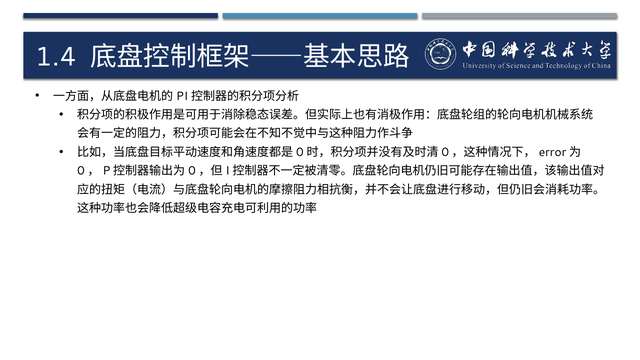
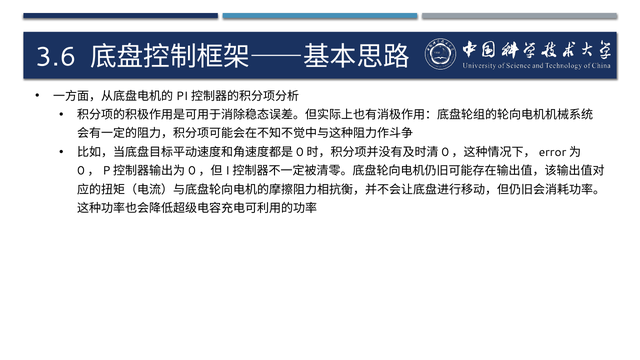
1.4: 1.4 -> 3.6
